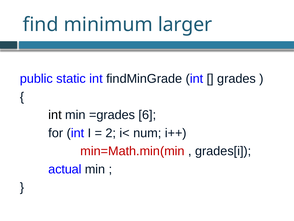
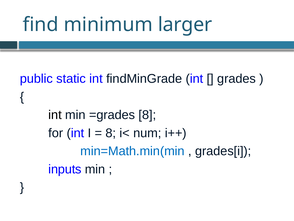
=grades 6: 6 -> 8
2 at (111, 133): 2 -> 8
min=Math.min(min colour: red -> blue
actual: actual -> inputs
